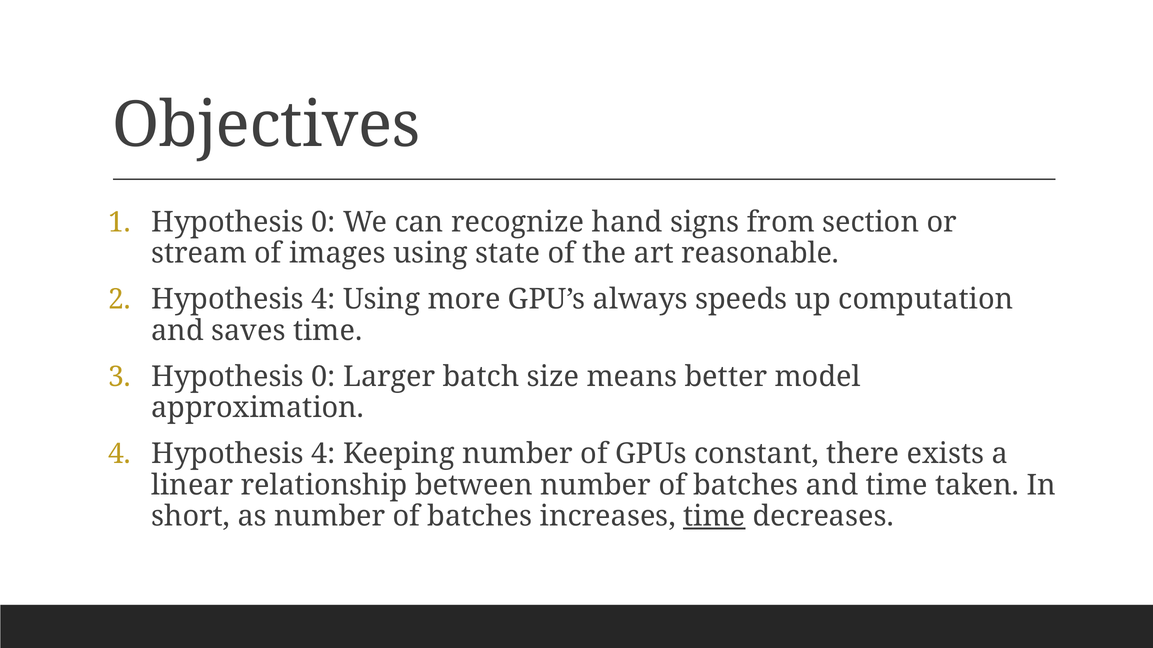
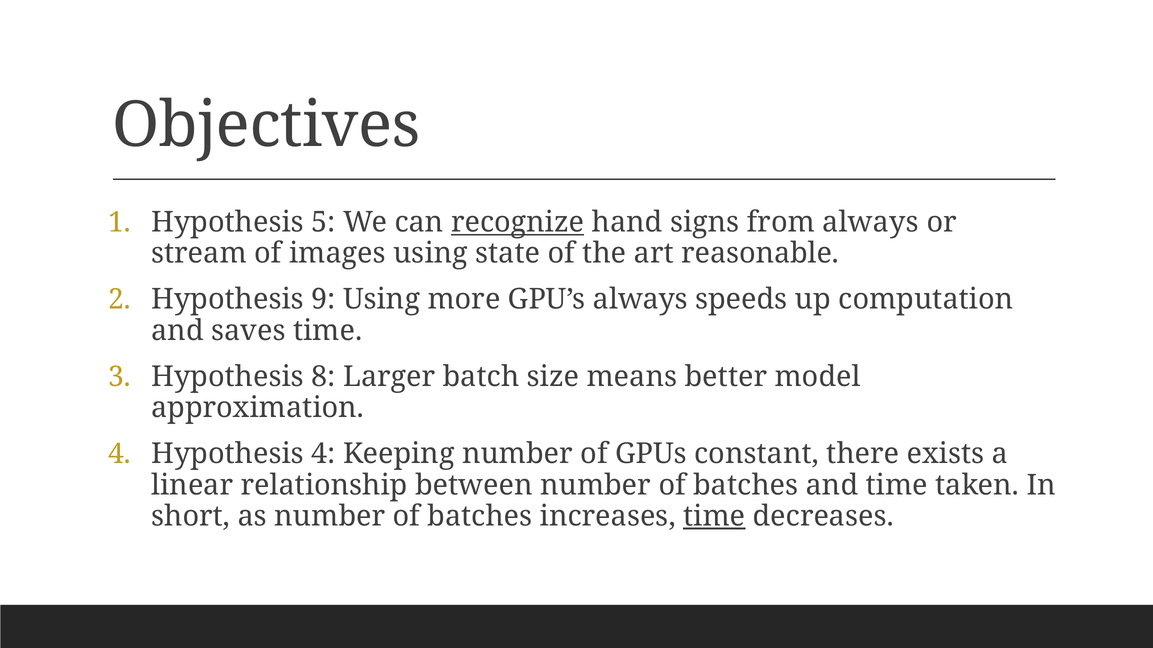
1 Hypothesis 0: 0 -> 5
recognize underline: none -> present
from section: section -> always
2 Hypothesis 4: 4 -> 9
3 Hypothesis 0: 0 -> 8
